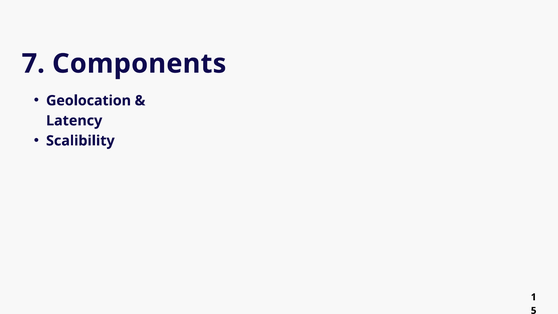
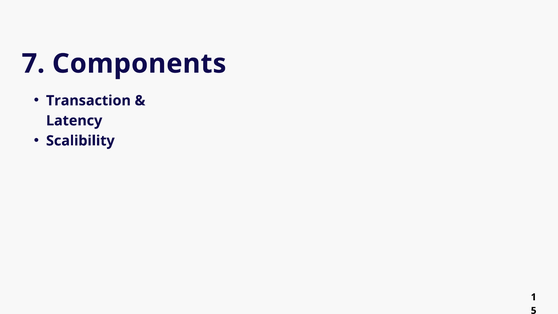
Geolocation: Geolocation -> Transaction
